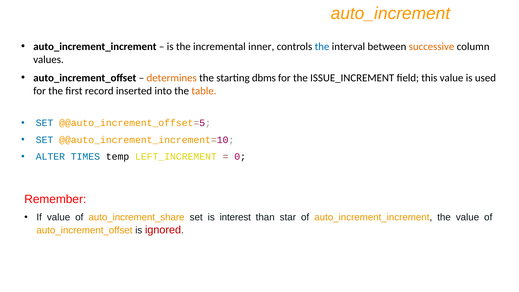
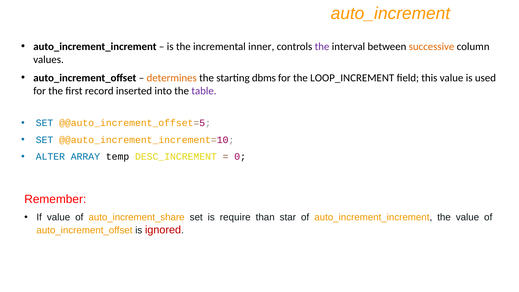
the at (322, 47) colour: blue -> purple
ISSUE_INCREMENT: ISSUE_INCREMENT -> LOOP_INCREMENT
table colour: orange -> purple
TIMES: TIMES -> ARRAY
LEFT_INCREMENT: LEFT_INCREMENT -> DESC_INCREMENT
interest: interest -> require
